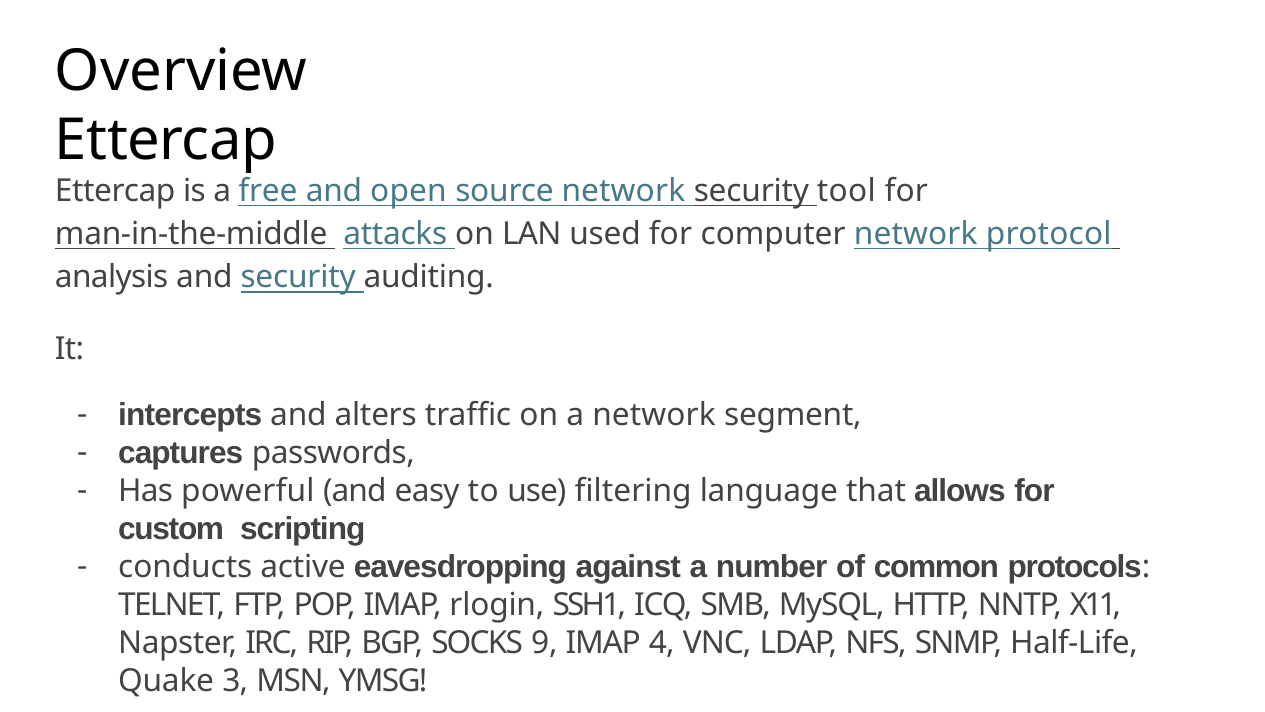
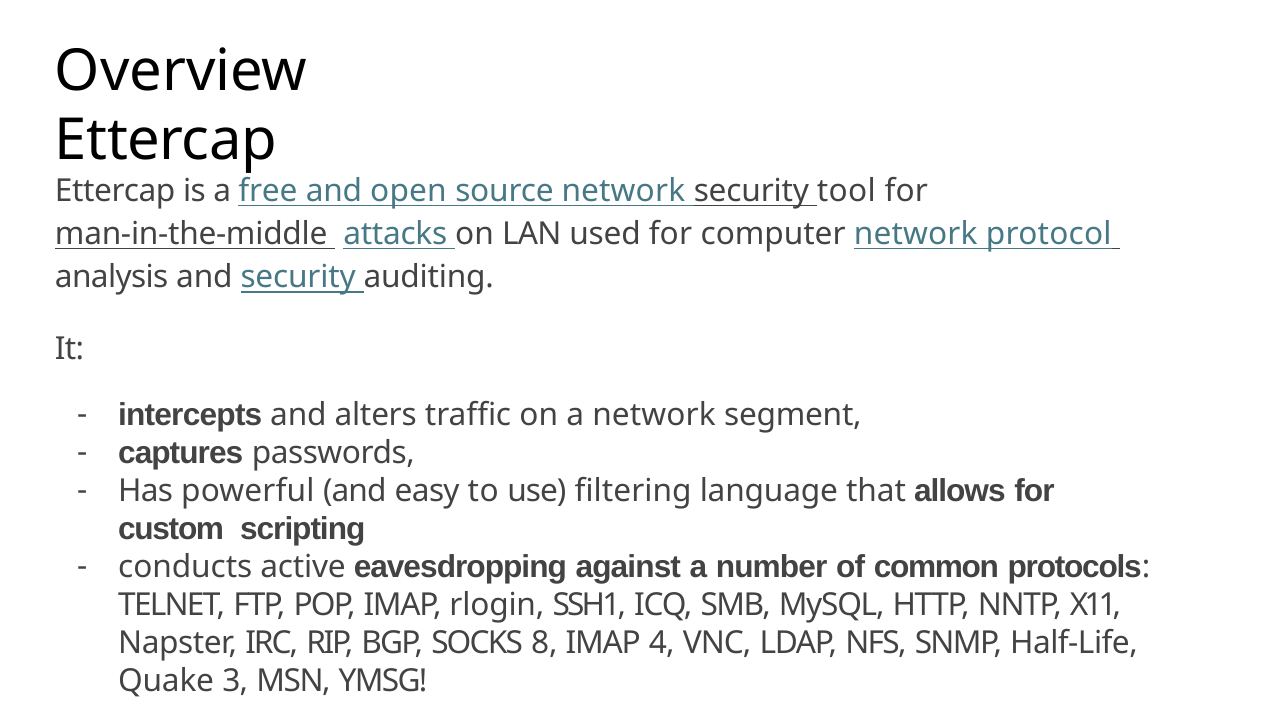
9: 9 -> 8
